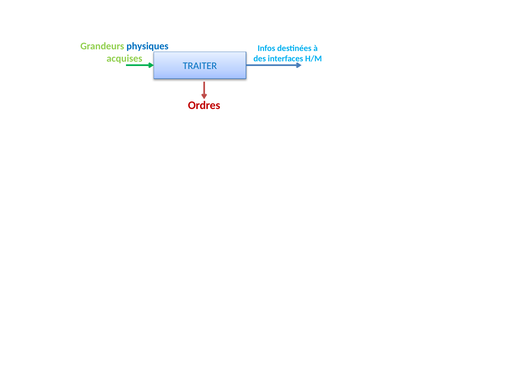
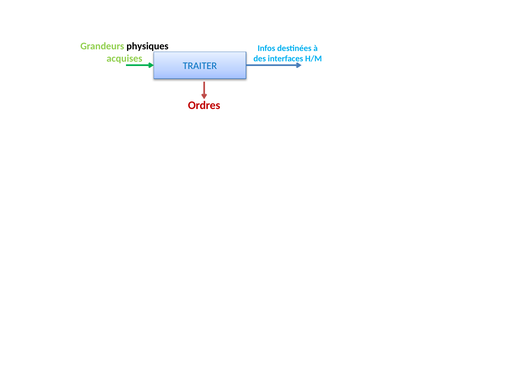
physiques colour: blue -> black
